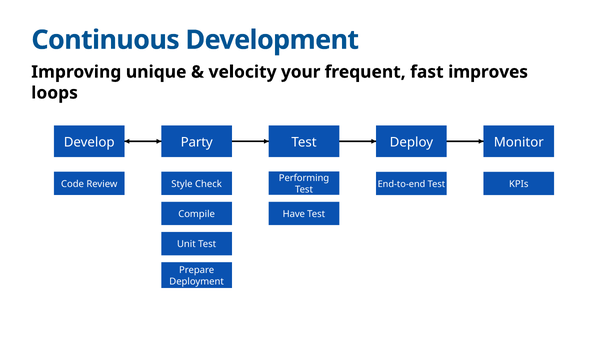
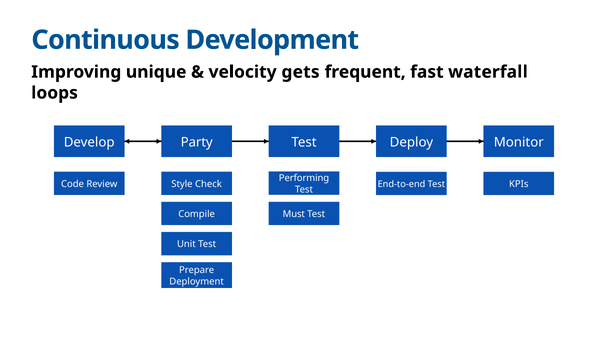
your: your -> gets
improves: improves -> waterfall
Have: Have -> Must
